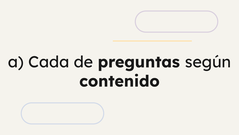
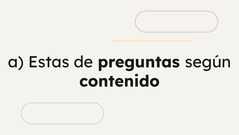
Cada: Cada -> Estas
